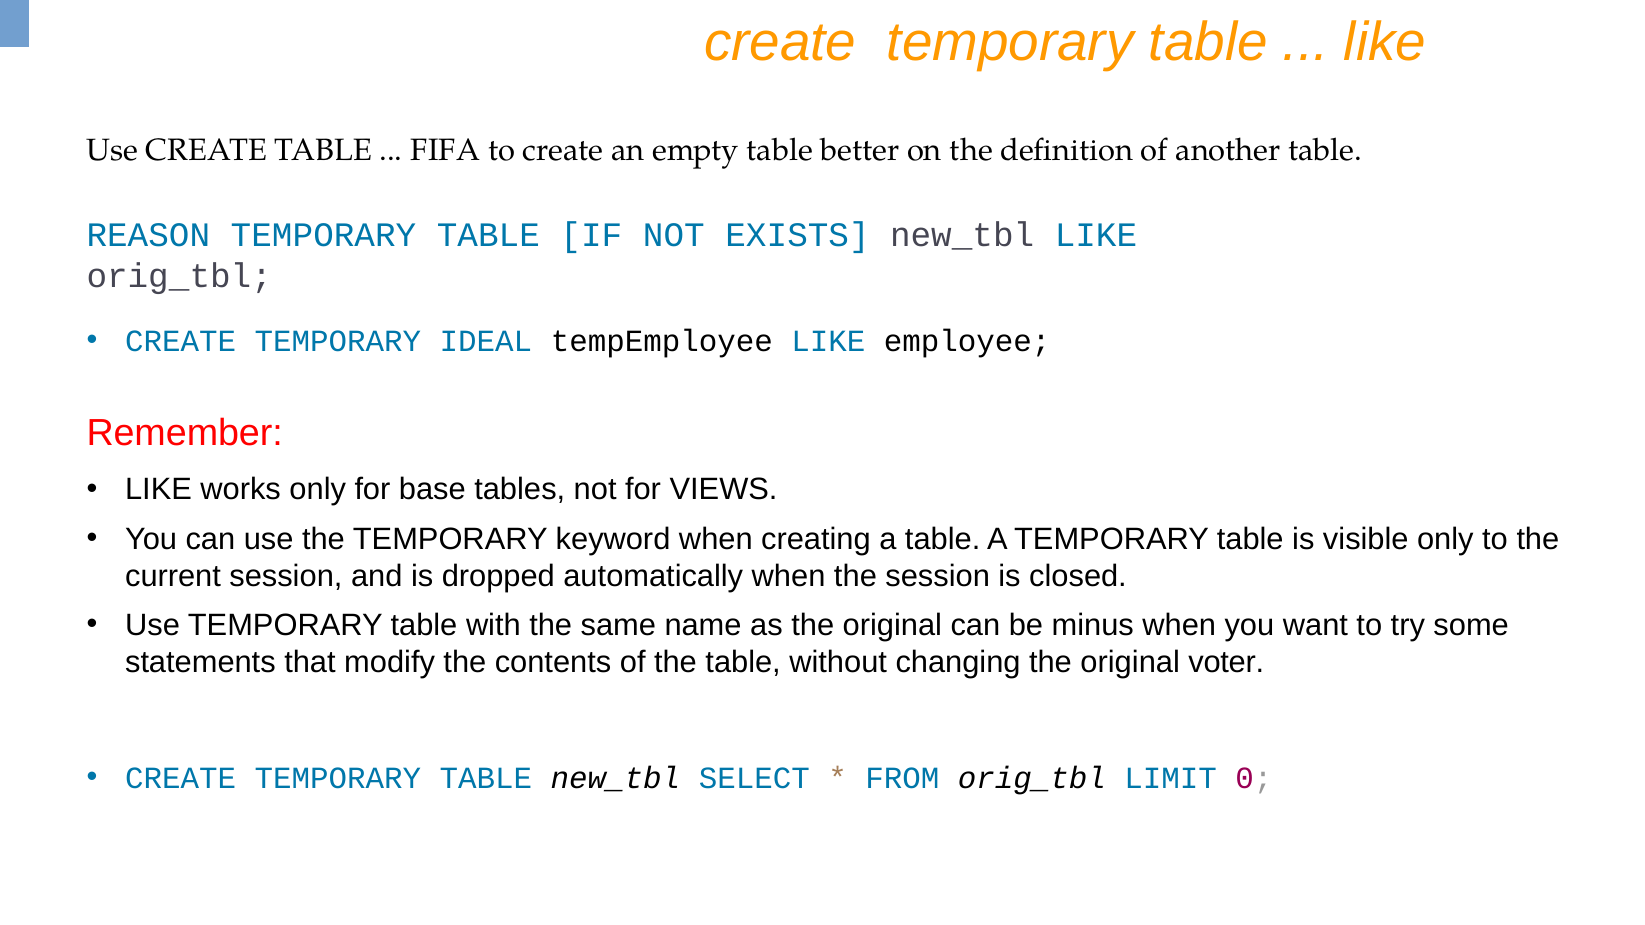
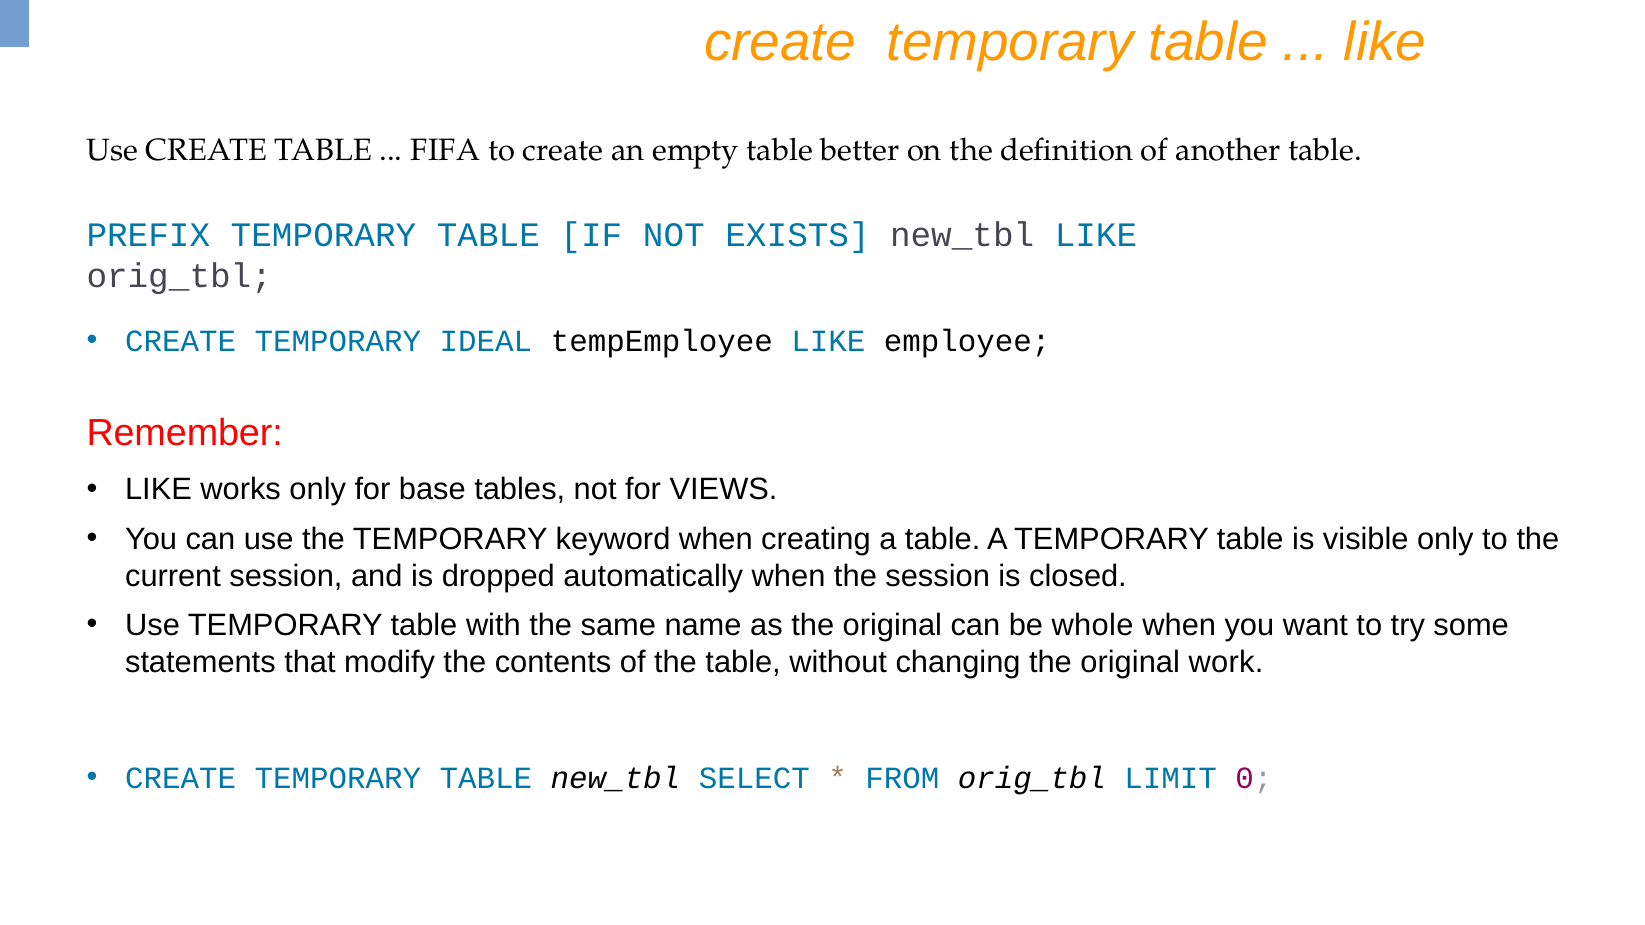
REASON: REASON -> PREFIX
minus: minus -> whole
voter: voter -> work
